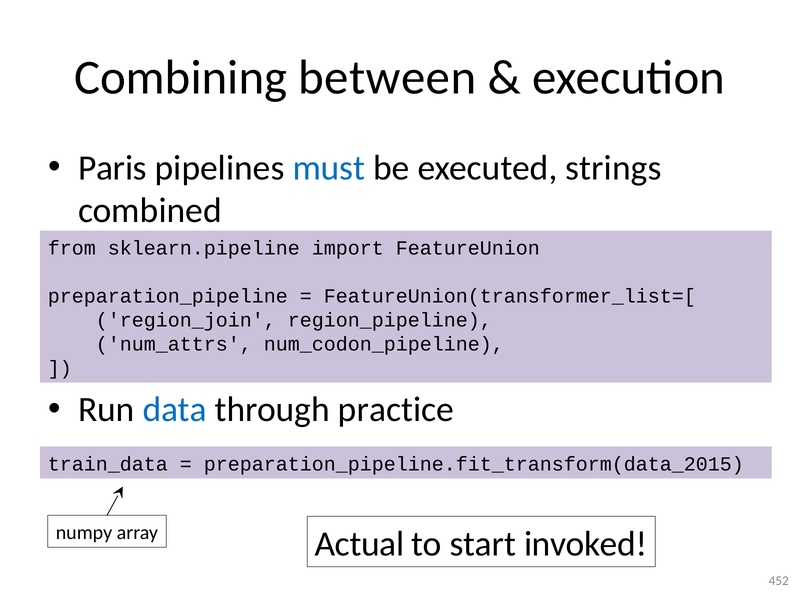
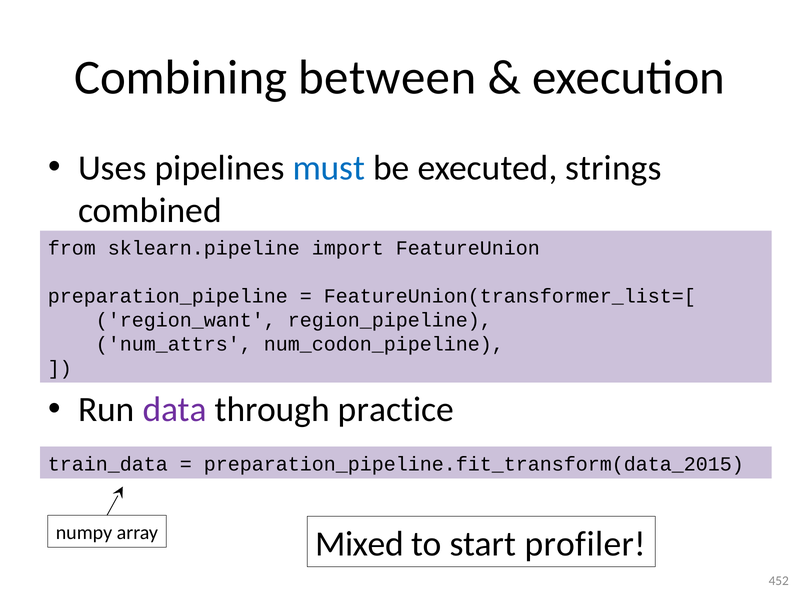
Paris: Paris -> Uses
region_join: region_join -> region_want
data colour: blue -> purple
Actual: Actual -> Mixed
invoked: invoked -> profiler
